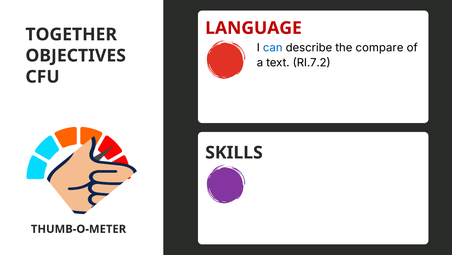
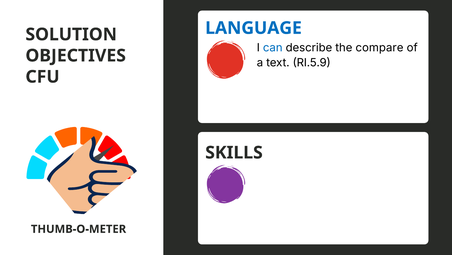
LANGUAGE colour: red -> blue
TOGETHER: TOGETHER -> SOLUTION
RI.7.2: RI.7.2 -> RI.5.9
